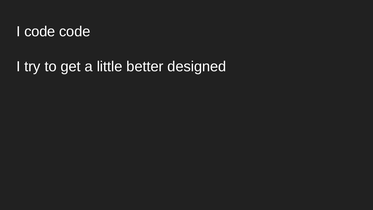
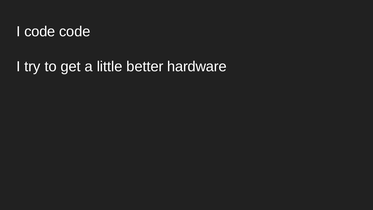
designed: designed -> hardware
